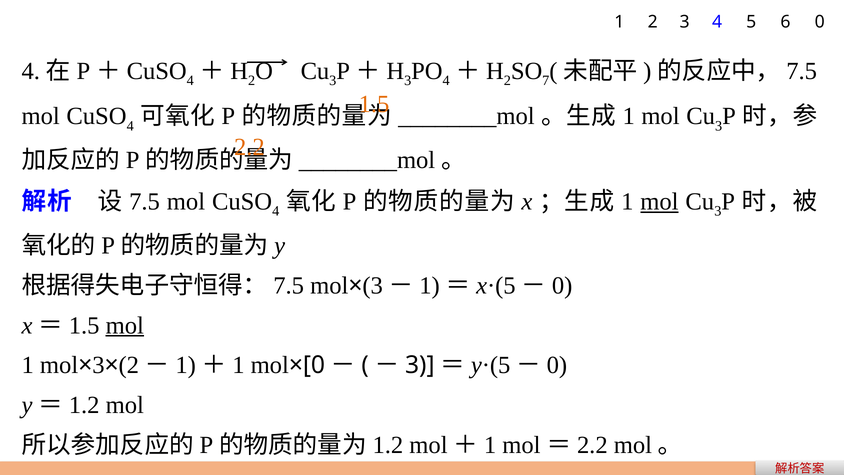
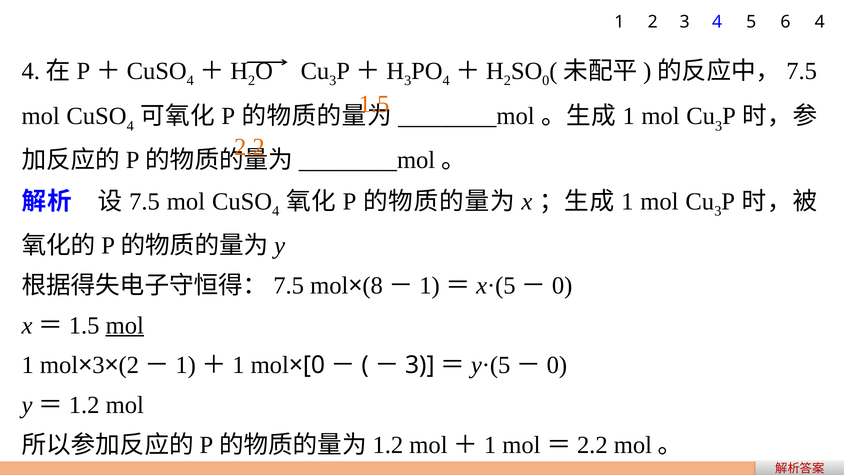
6 0: 0 -> 4
7 at (546, 80): 7 -> 0
mol at (659, 202) underline: present -> none
3 at (373, 285): 3 -> 8
